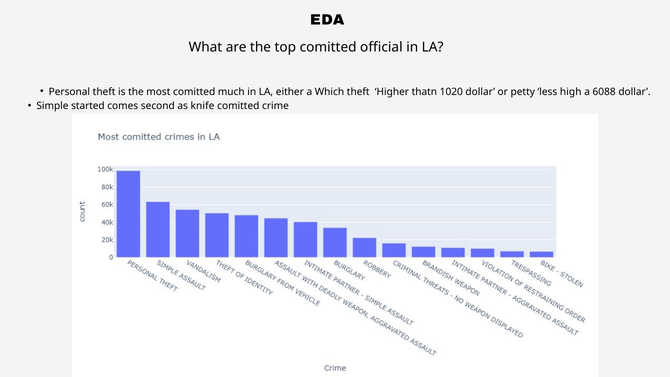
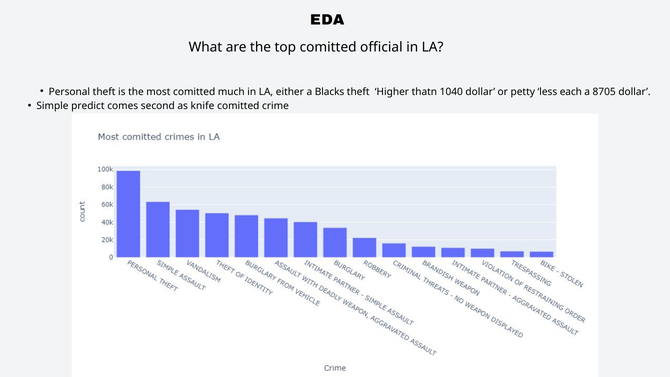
Which: Which -> Blacks
1020: 1020 -> 1040
high: high -> each
6088: 6088 -> 8705
started: started -> predict
